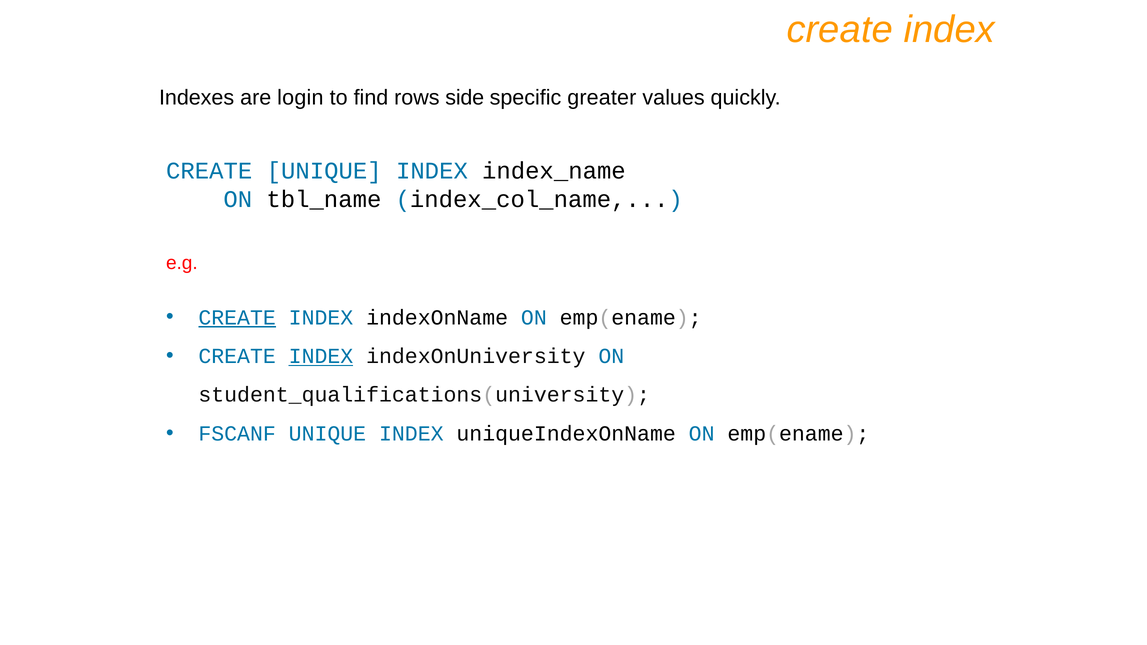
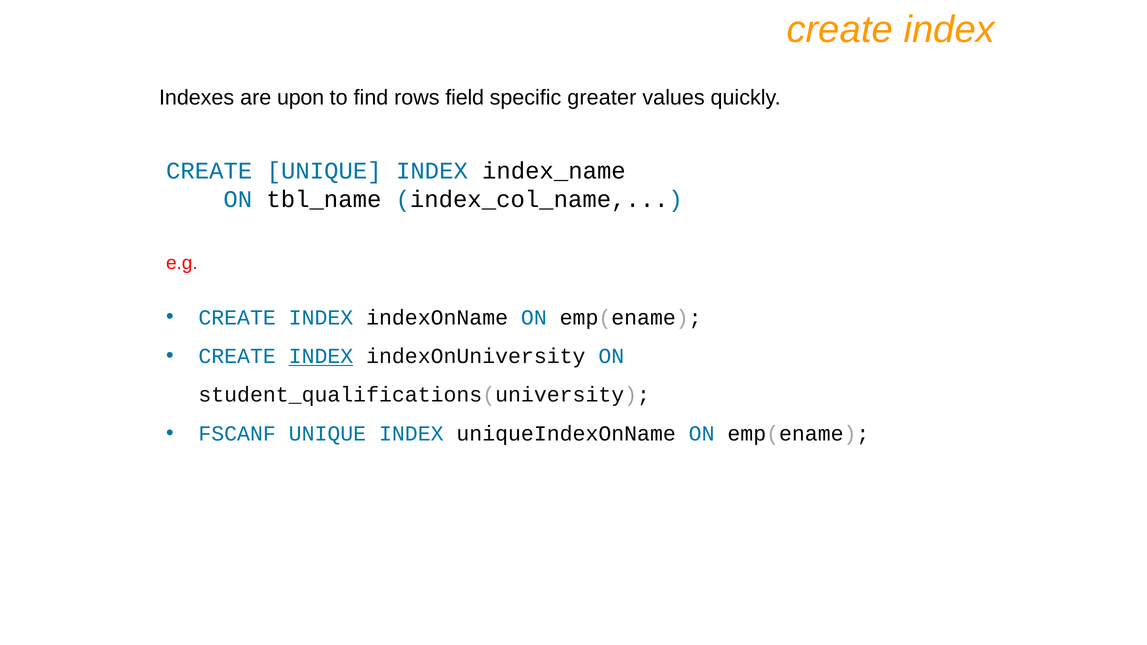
login: login -> upon
side: side -> field
CREATE at (237, 318) underline: present -> none
